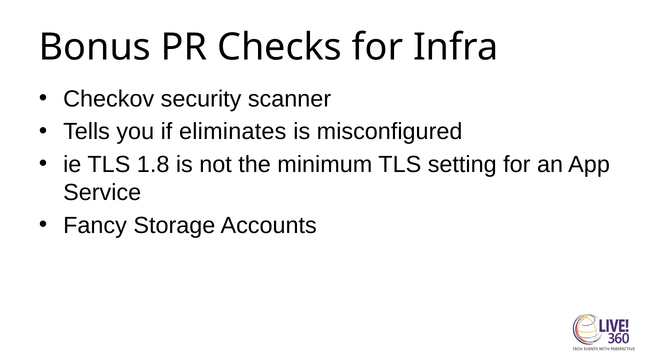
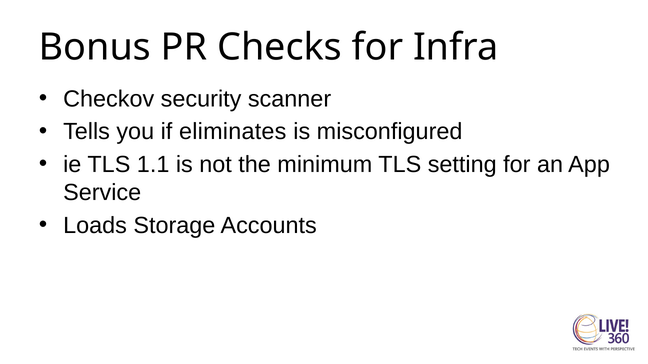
1.8: 1.8 -> 1.1
Fancy: Fancy -> Loads
